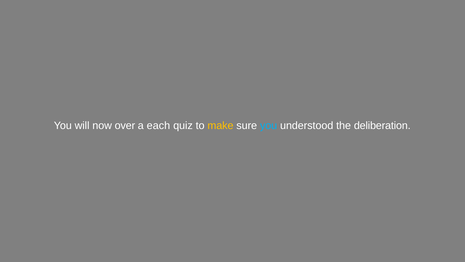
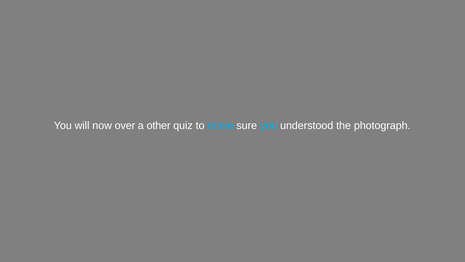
each: each -> other
make colour: yellow -> light blue
deliberation: deliberation -> photograph
